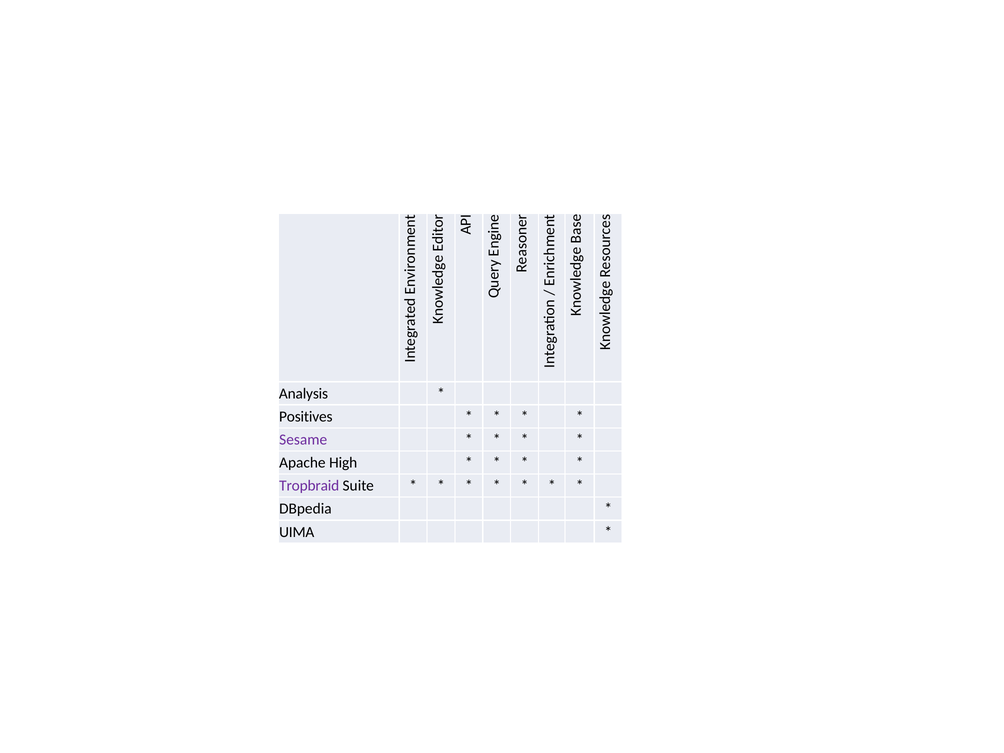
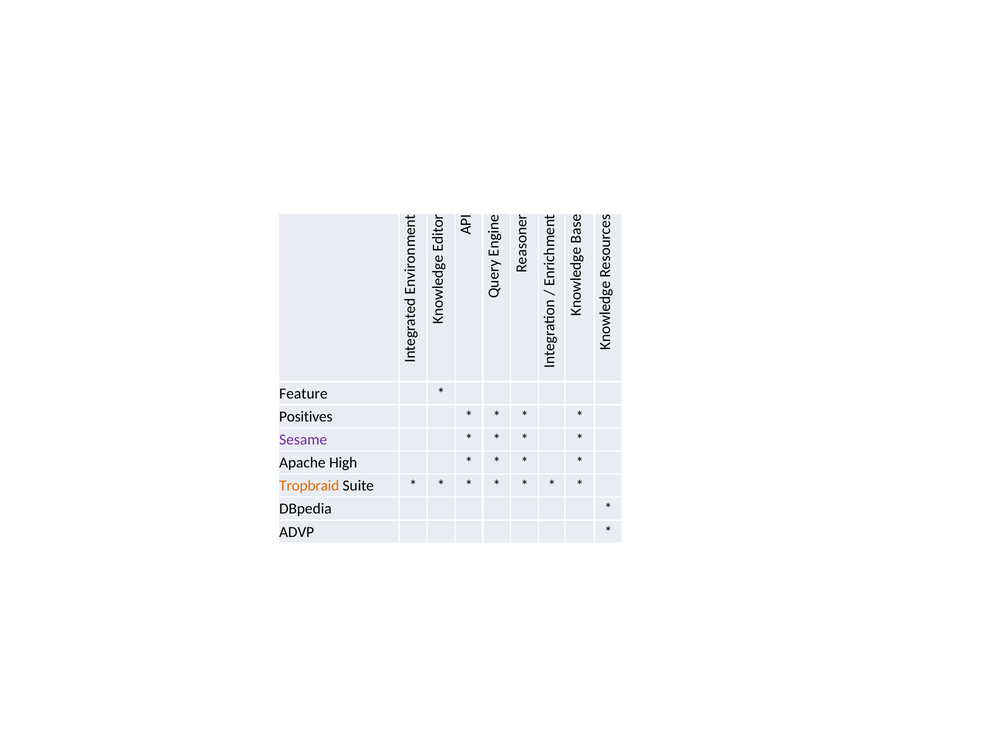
Analysis: Analysis -> Feature
Tropbraid colour: purple -> orange
UIMA: UIMA -> ADVP
